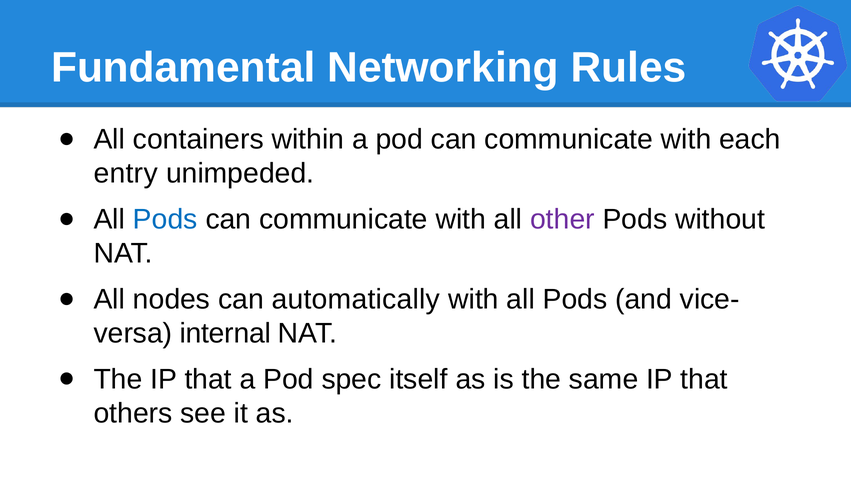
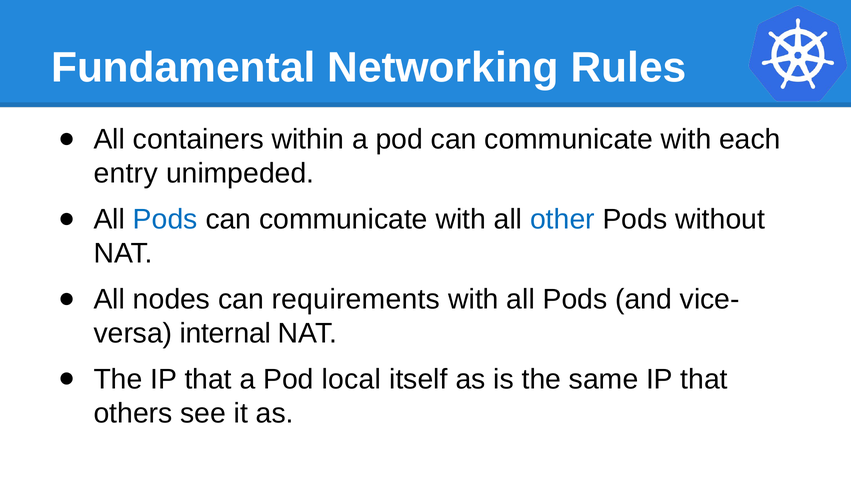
other colour: purple -> blue
automatically: automatically -> requirements
spec: spec -> local
